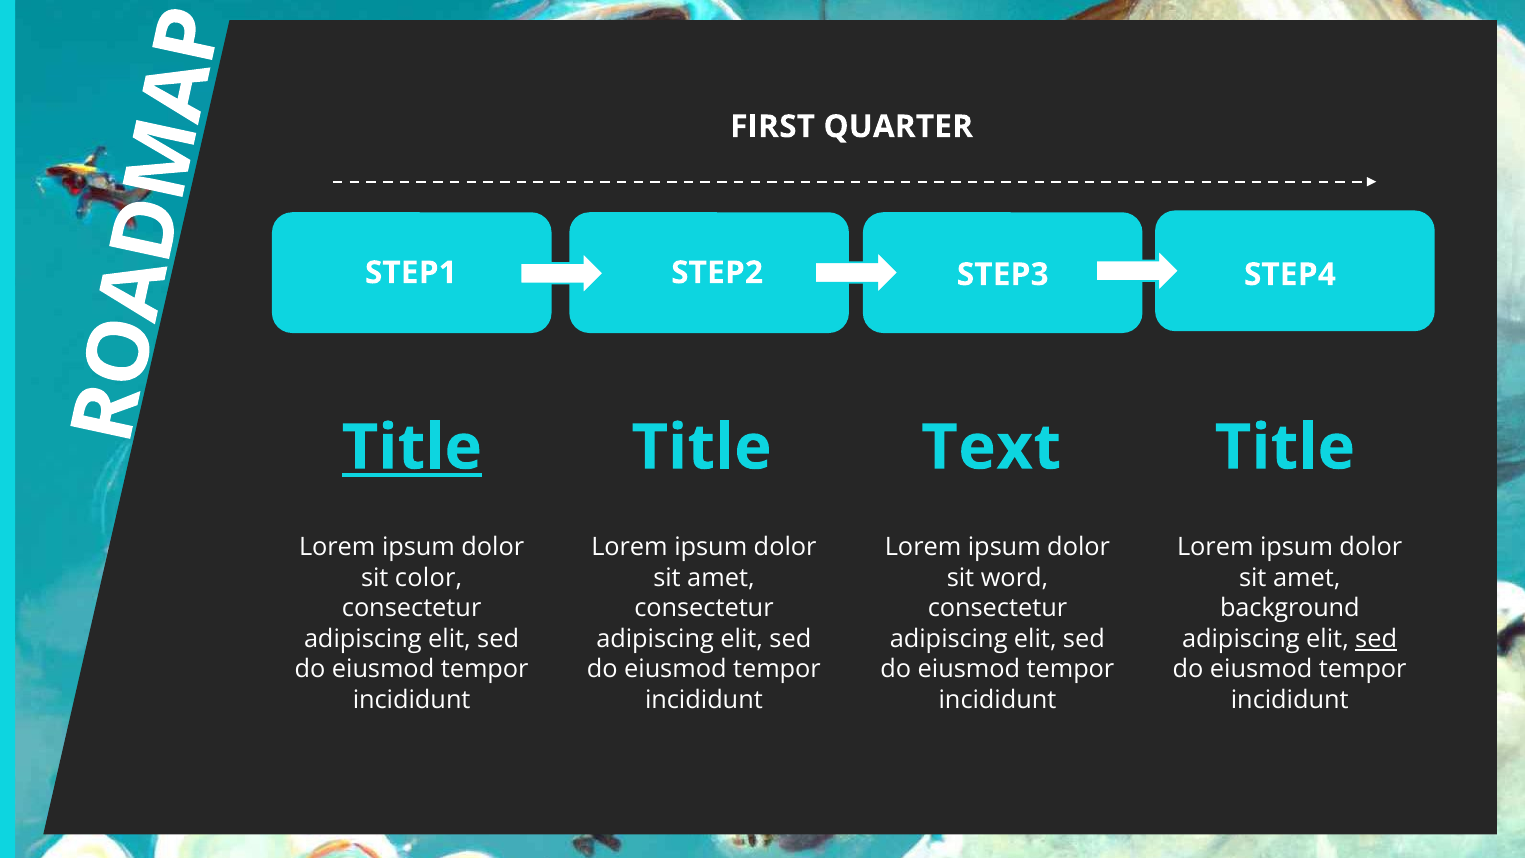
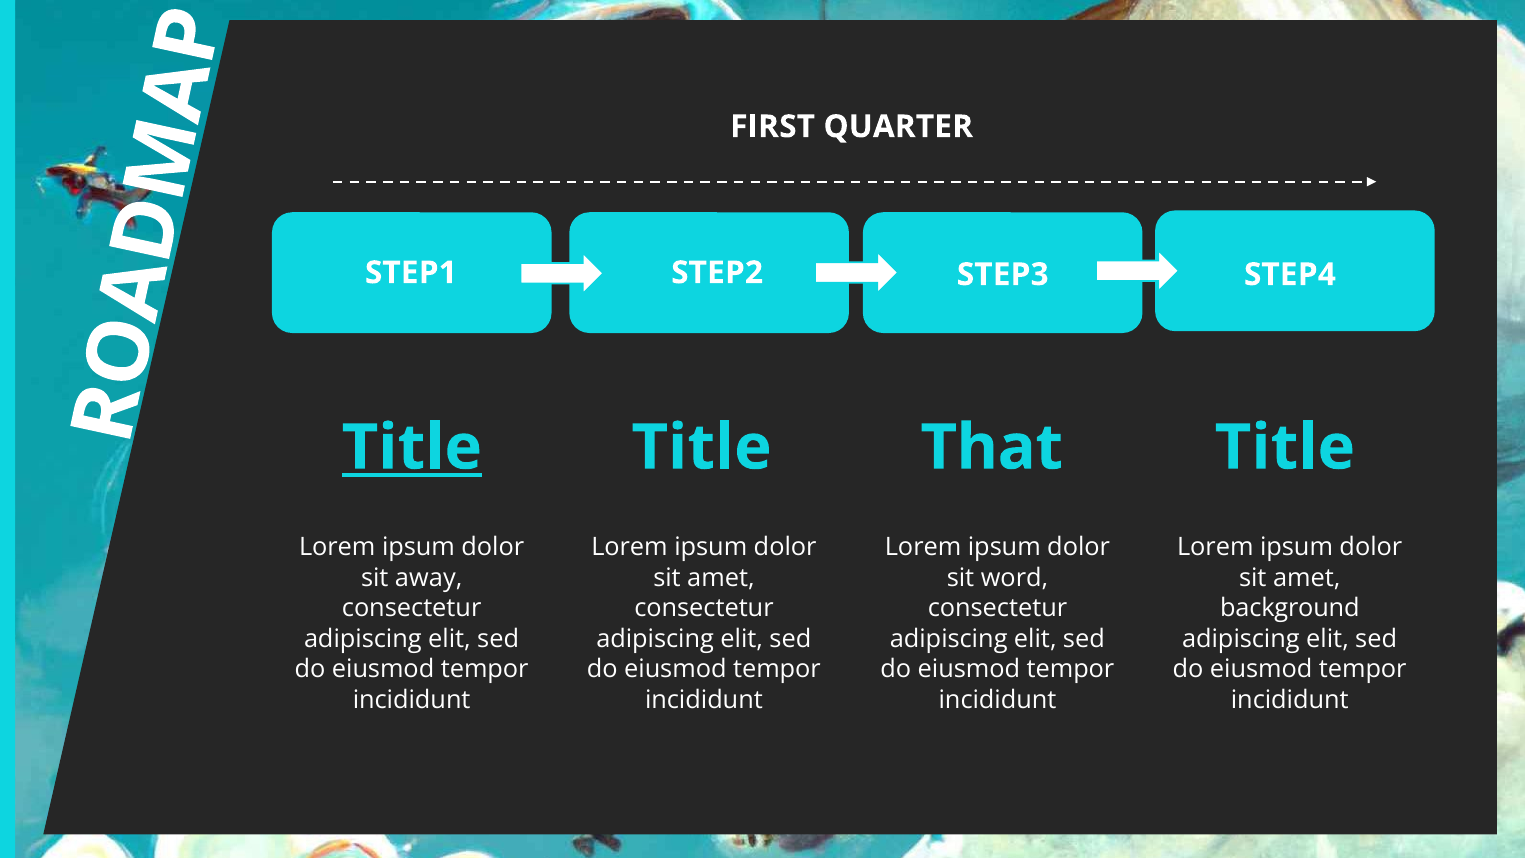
Text: Text -> That
color: color -> away
sed at (1376, 639) underline: present -> none
